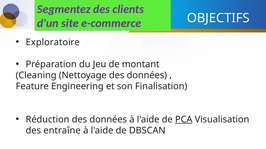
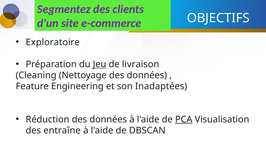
Jeu underline: none -> present
montant: montant -> livraison
Finalisation: Finalisation -> Inadaptées
